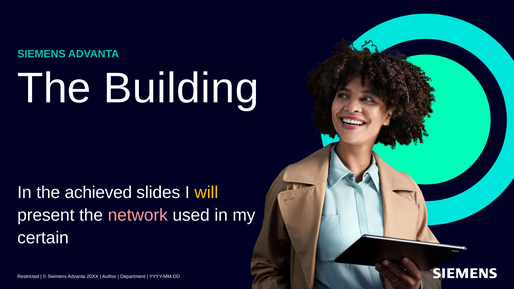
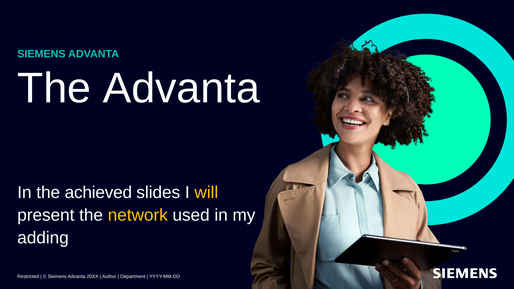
The Building: Building -> Advanta
network colour: pink -> yellow
certain: certain -> adding
